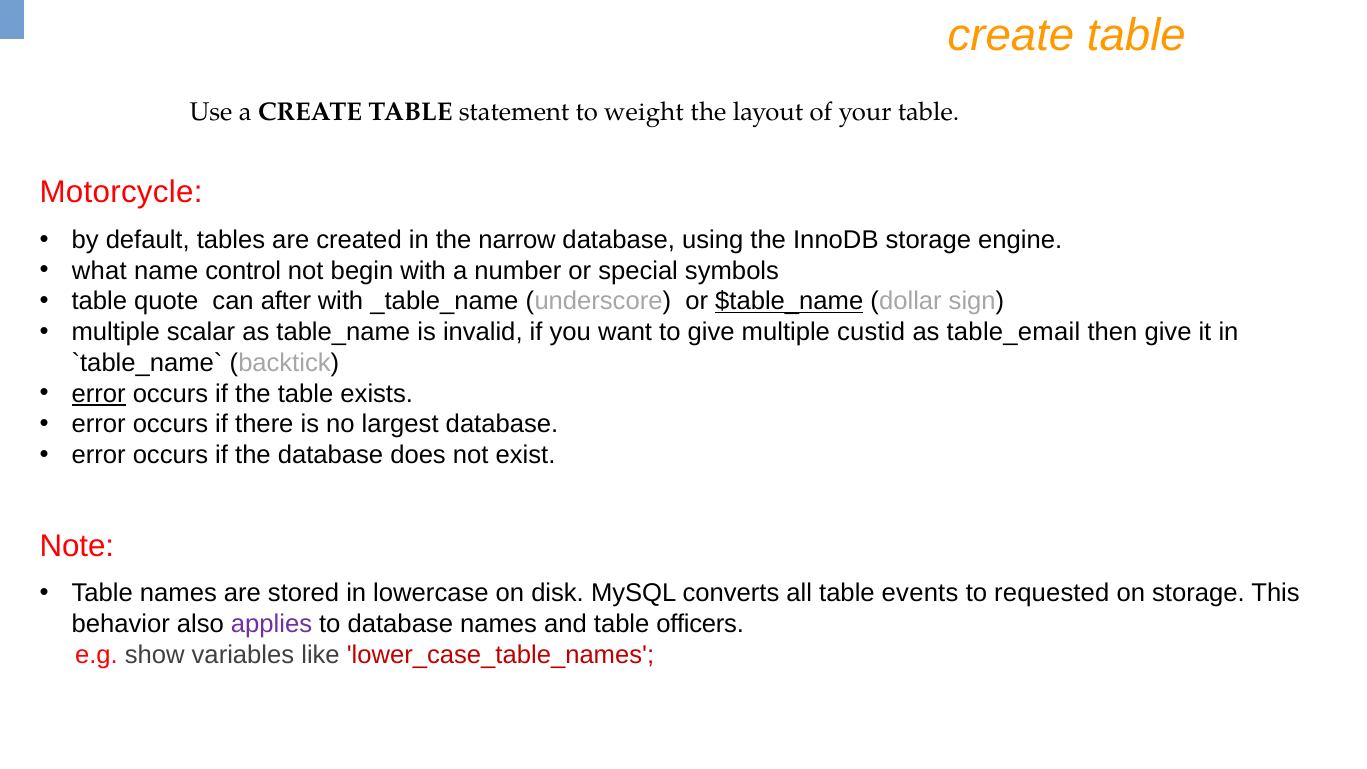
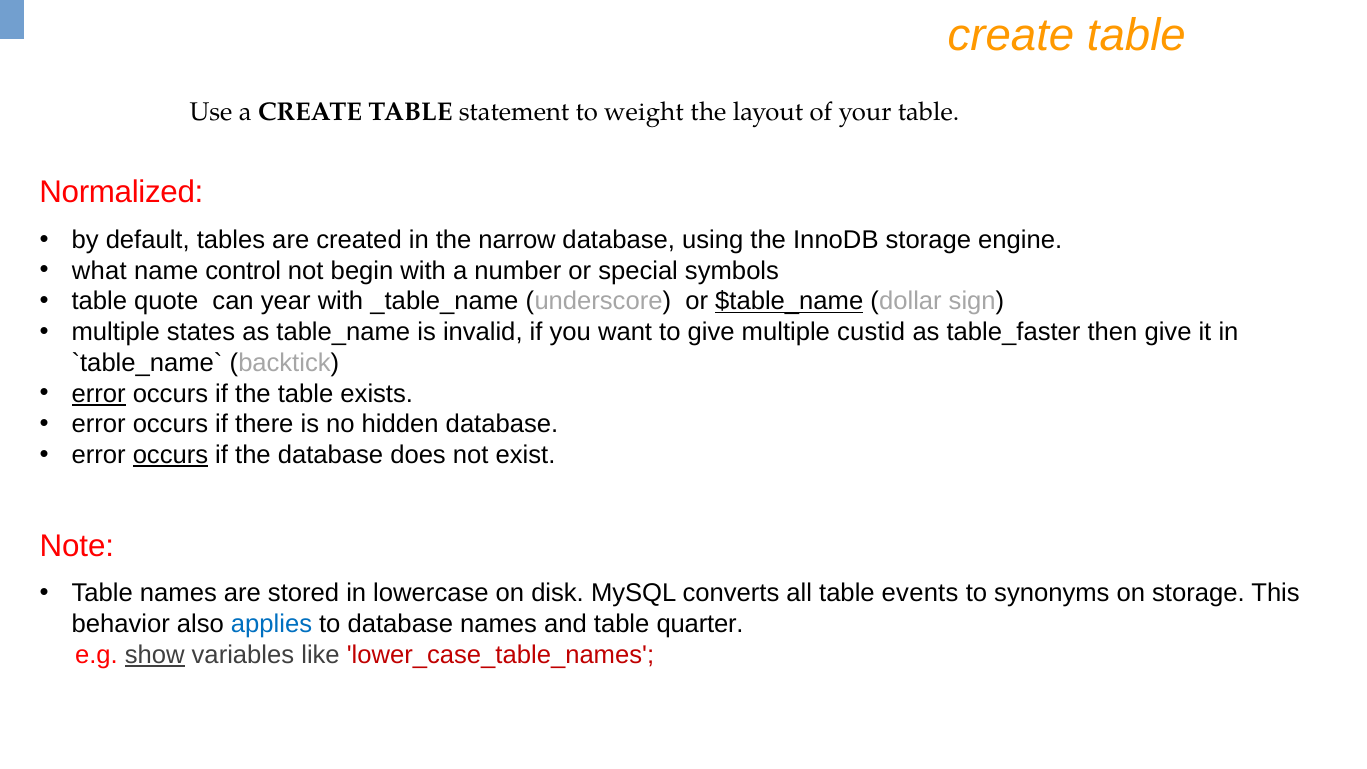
Motorcycle: Motorcycle -> Normalized
after: after -> year
scalar: scalar -> states
table_email: table_email -> table_faster
largest: largest -> hidden
occurs at (170, 455) underline: none -> present
requested: requested -> synonyms
applies colour: purple -> blue
officers: officers -> quarter
show underline: none -> present
